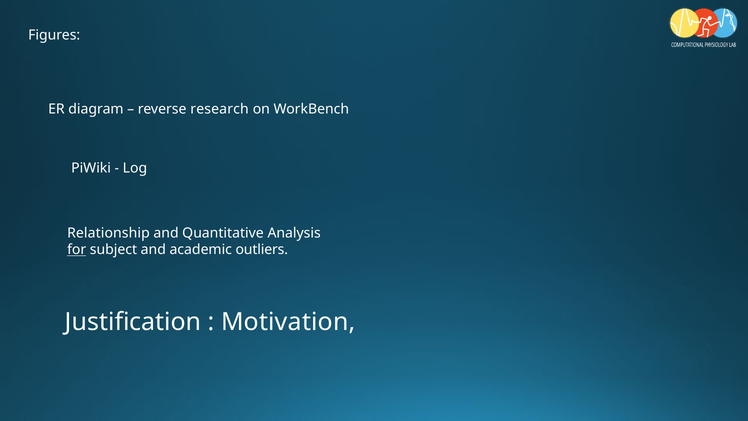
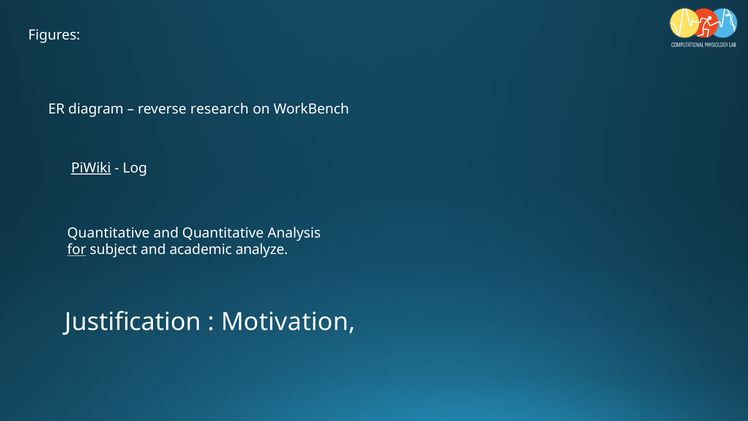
PiWiki underline: none -> present
Relationship at (108, 233): Relationship -> Quantitative
outliers: outliers -> analyze
